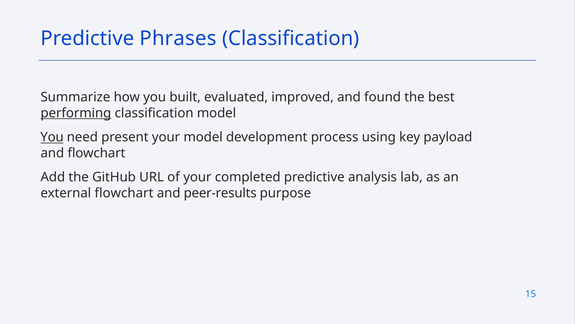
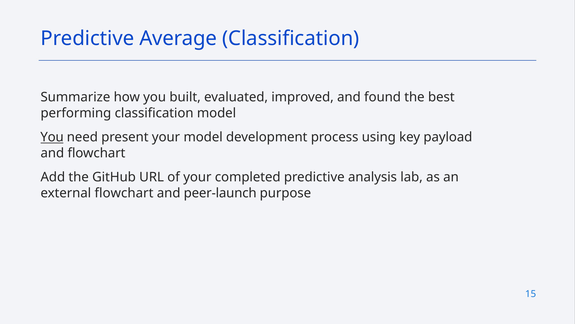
Phrases: Phrases -> Average
performing underline: present -> none
peer-results: peer-results -> peer-launch
